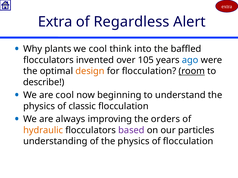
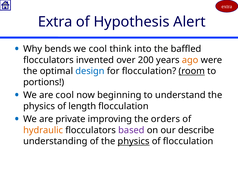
Regardless: Regardless -> Hypothesis
plants: plants -> bends
105: 105 -> 200
ago colour: blue -> orange
design colour: orange -> blue
describe: describe -> portions
classic: classic -> length
always: always -> private
particles: particles -> describe
physics at (134, 142) underline: none -> present
